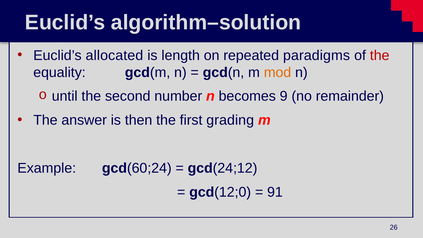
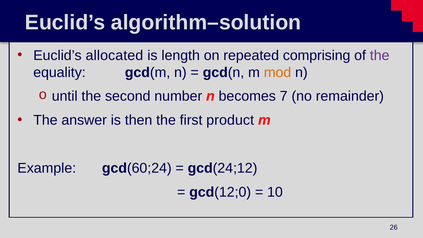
paradigms: paradigms -> comprising
the at (380, 55) colour: red -> purple
9: 9 -> 7
grading: grading -> product
91: 91 -> 10
